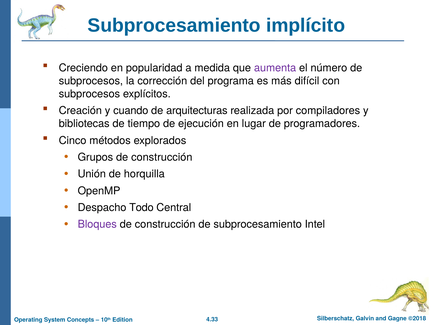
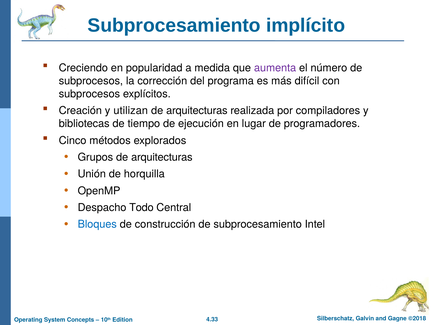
cuando: cuando -> utilizan
Grupos de construcción: construcción -> arquitecturas
Bloques colour: purple -> blue
